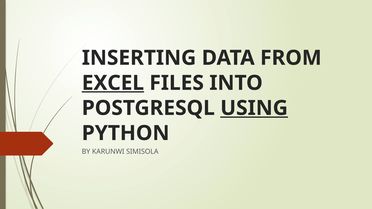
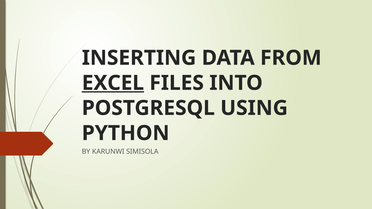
USING underline: present -> none
